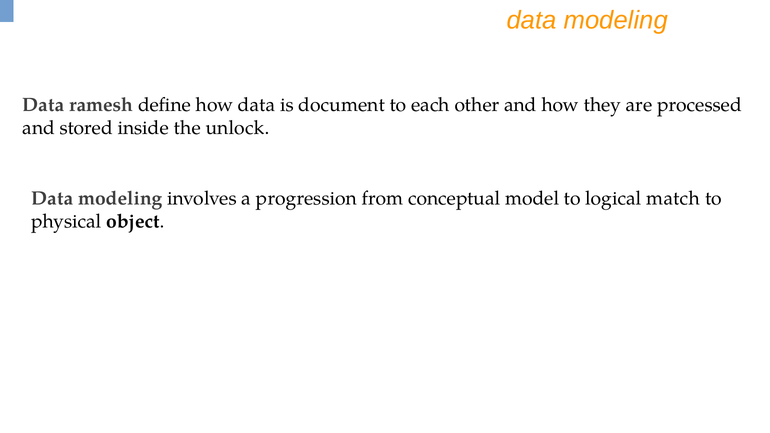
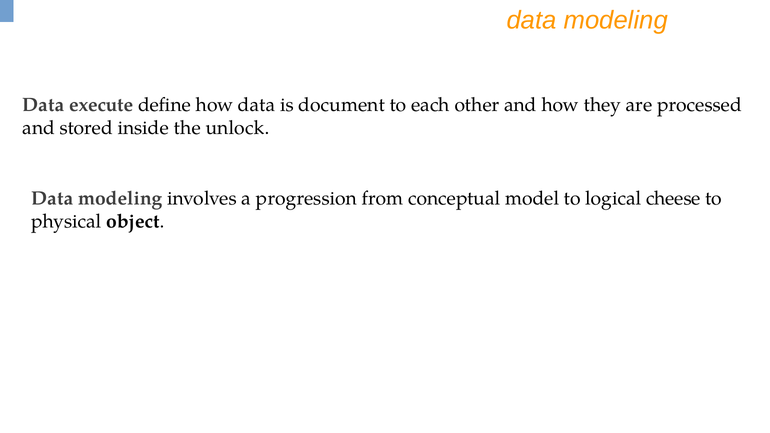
ramesh: ramesh -> execute
match: match -> cheese
